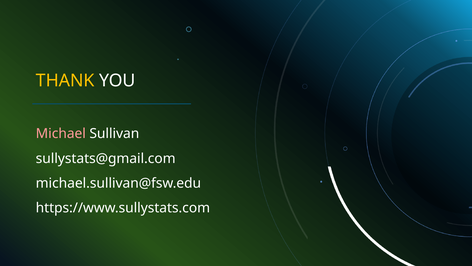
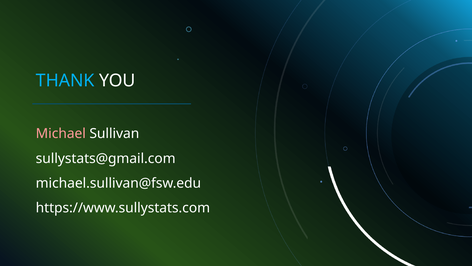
THANK colour: yellow -> light blue
